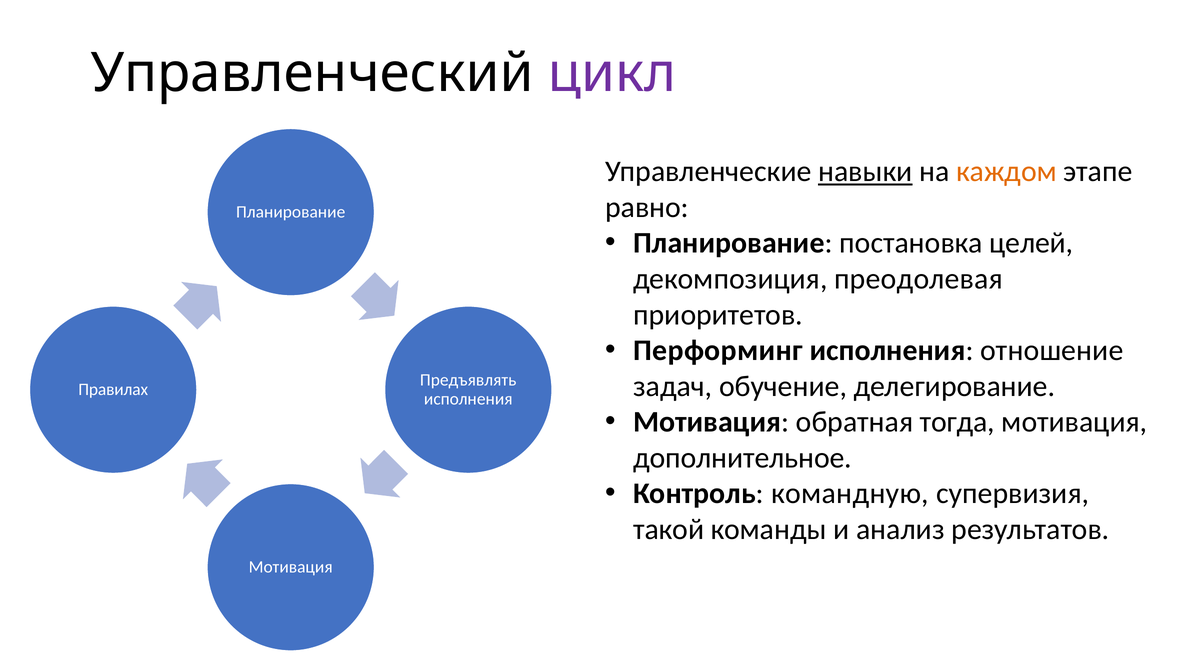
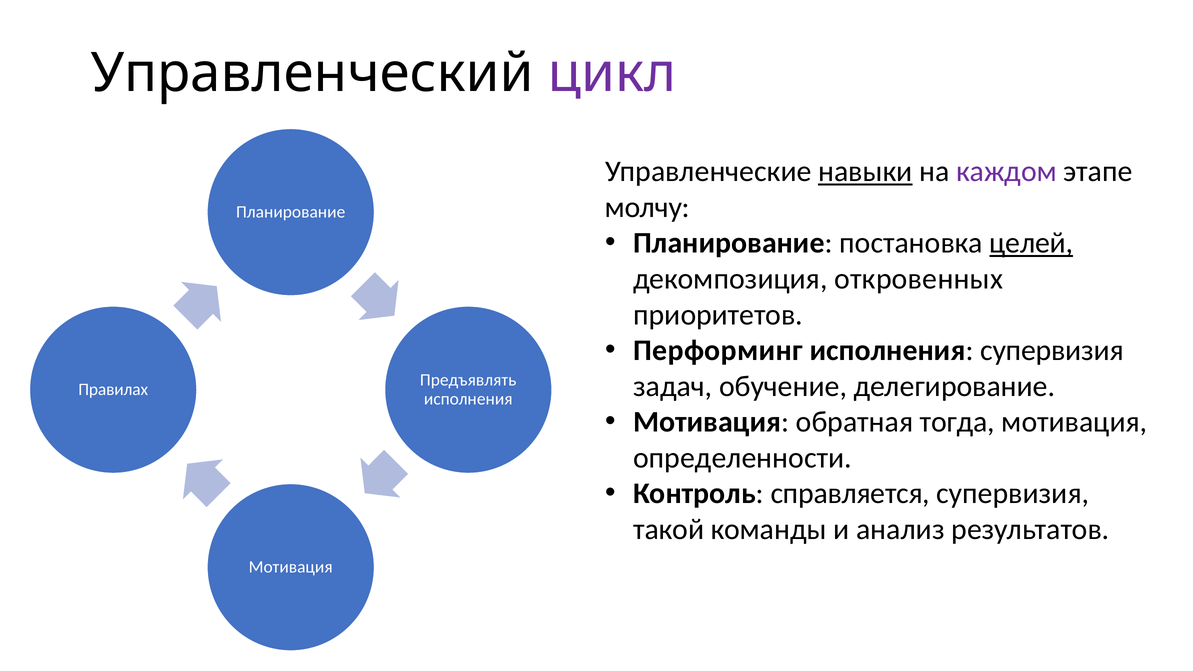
каждом colour: orange -> purple
равно: равно -> молчу
целей underline: none -> present
преодолевая: преодолевая -> откровенных
исполнения отношение: отношение -> супервизия
дополнительное: дополнительное -> определенности
командную: командную -> справляется
